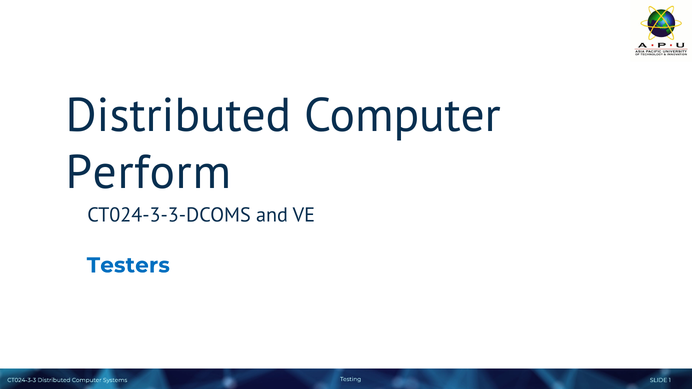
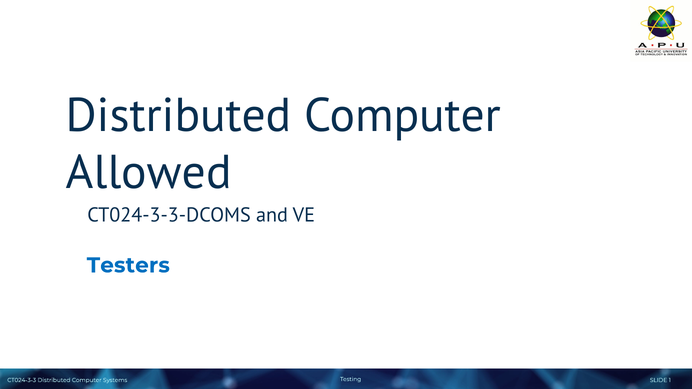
Perform: Perform -> Allowed
